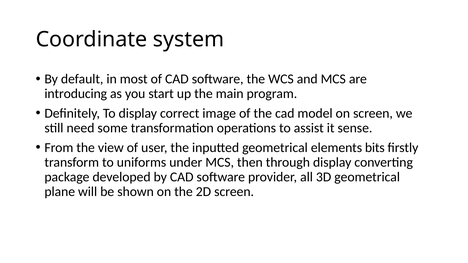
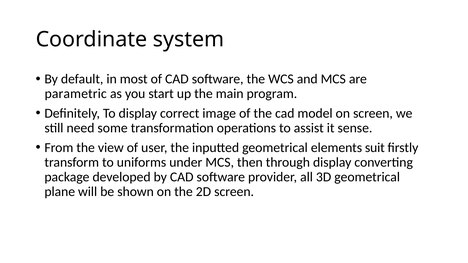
introducing: introducing -> parametric
bits: bits -> suit
